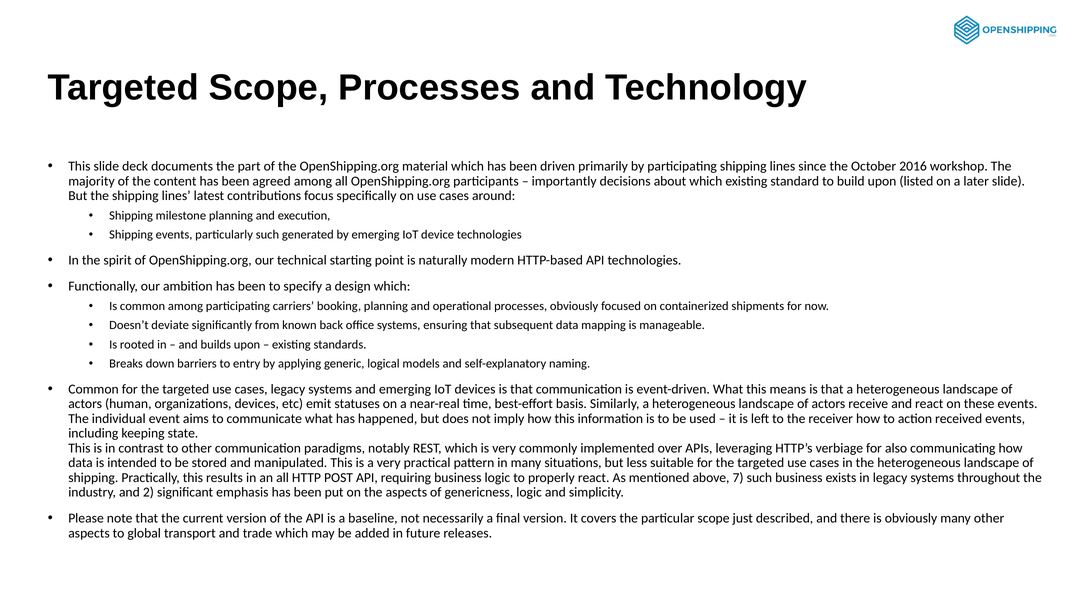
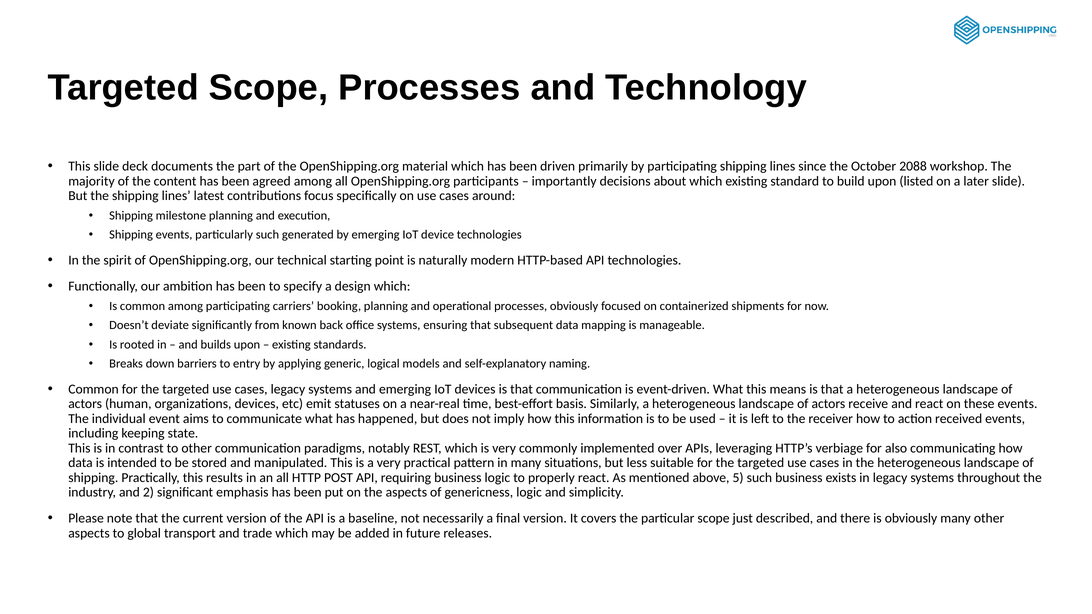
2016: 2016 -> 2088
7: 7 -> 5
